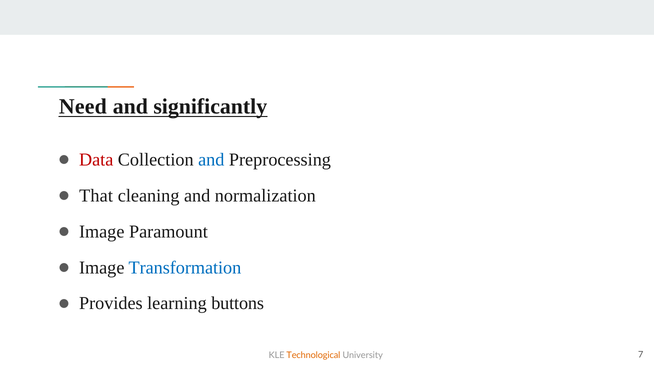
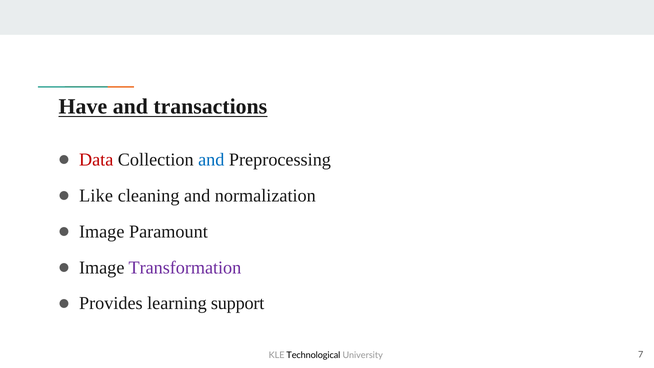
Need: Need -> Have
significantly: significantly -> transactions
That: That -> Like
Transformation colour: blue -> purple
buttons: buttons -> support
Technological colour: orange -> black
